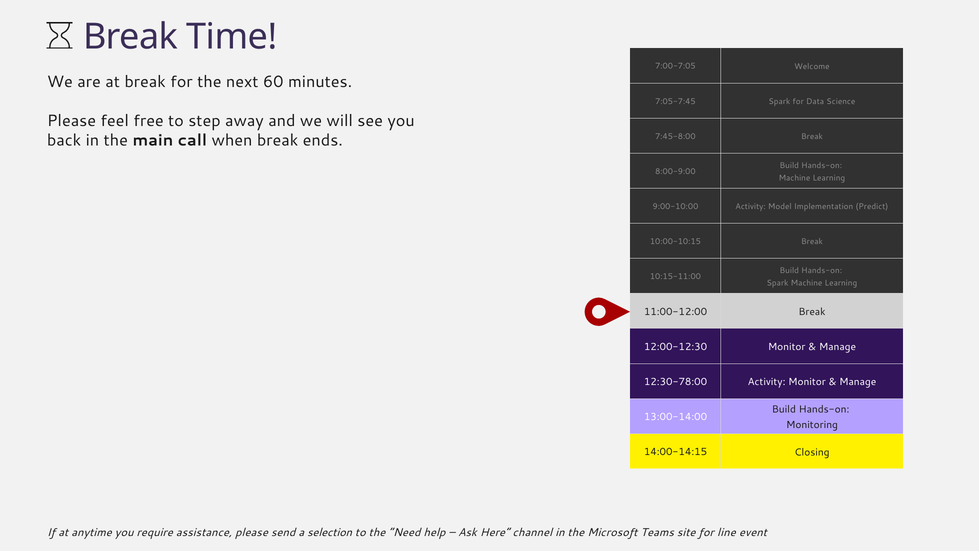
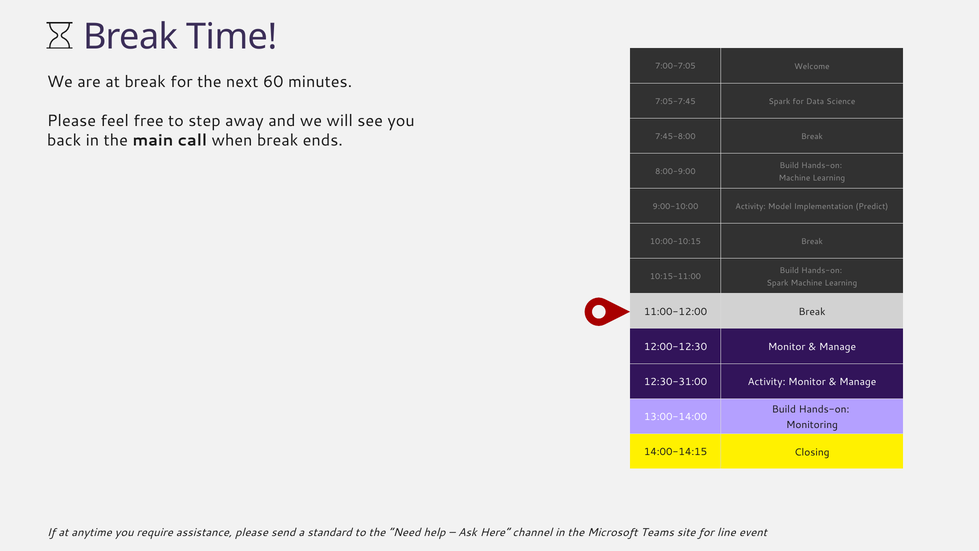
12:30-78:00: 12:30-78:00 -> 12:30-31:00
selection: selection -> standard
